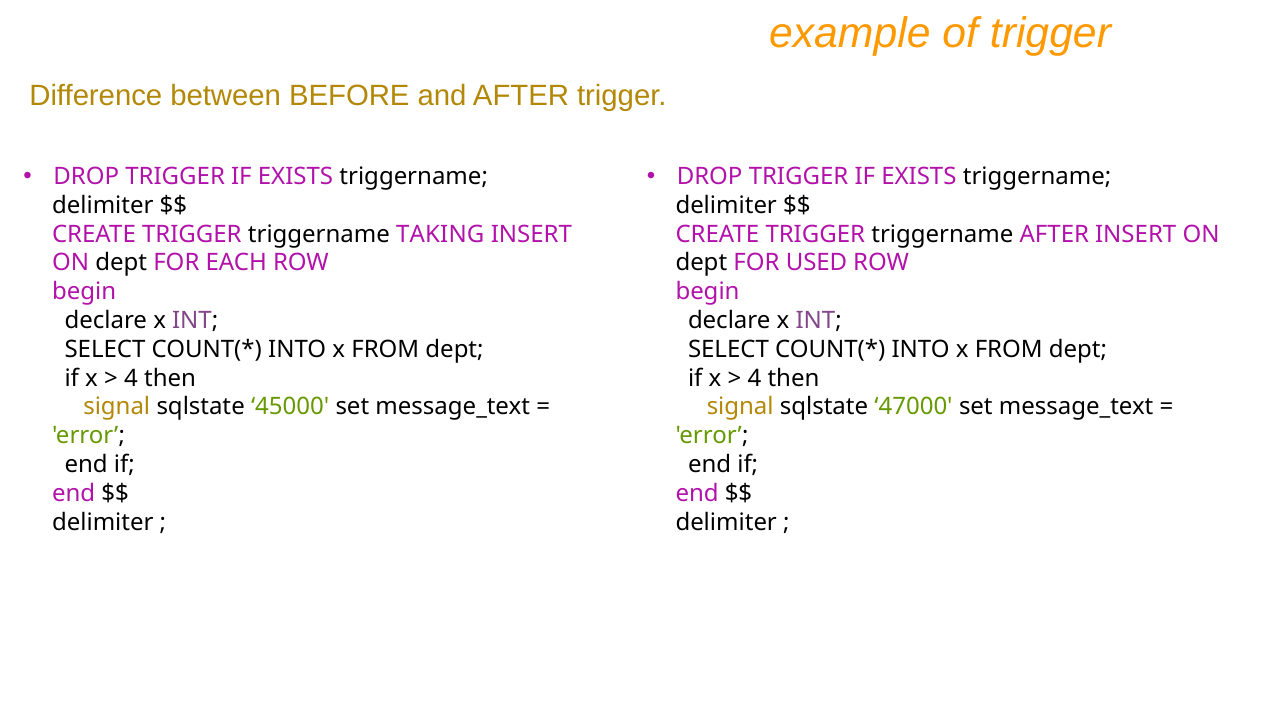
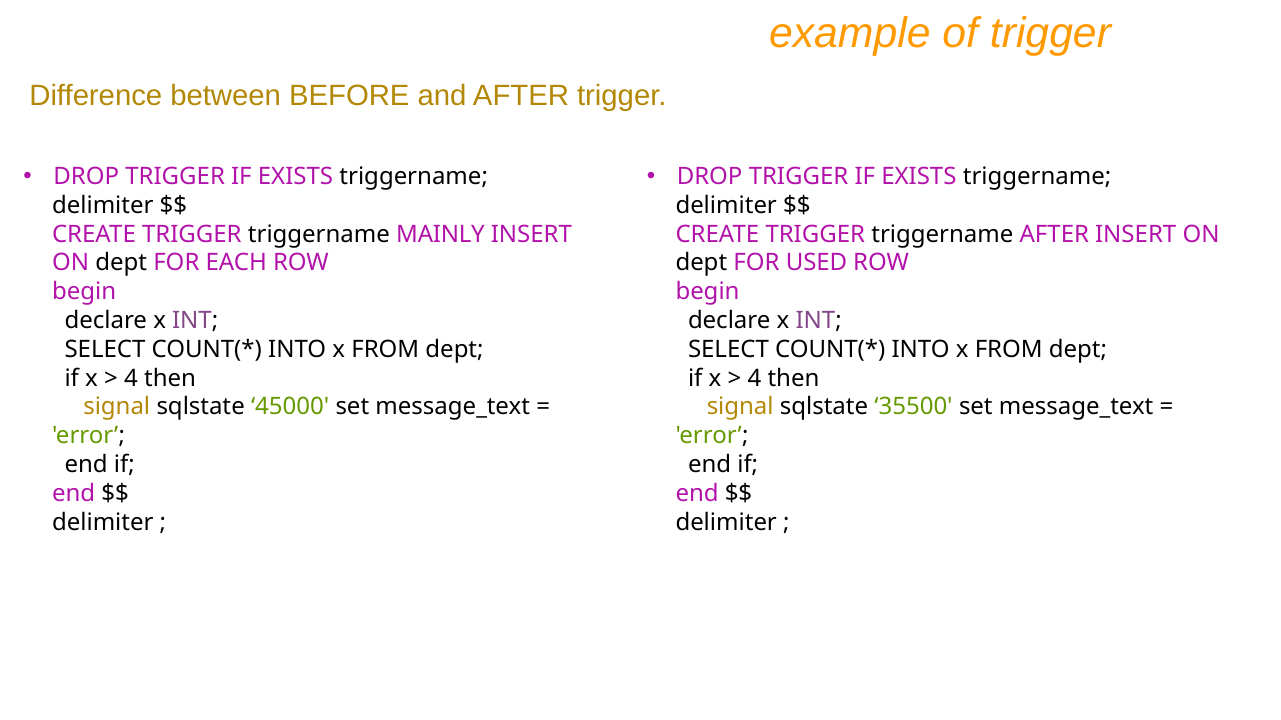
TAKING: TAKING -> MAINLY
47000: 47000 -> 35500
